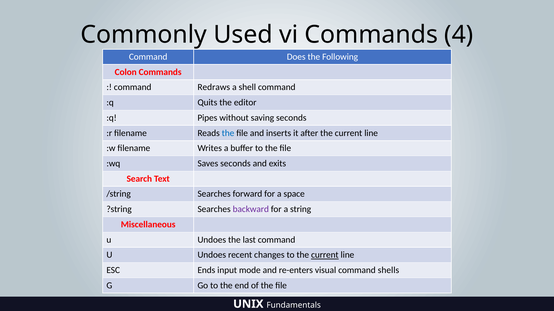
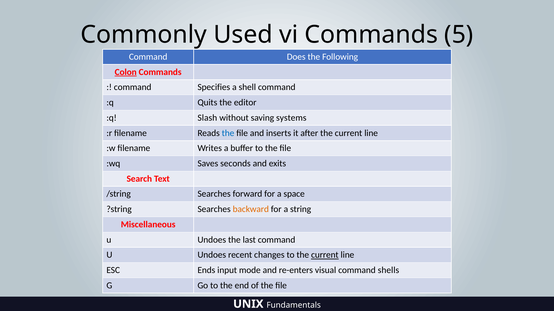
4: 4 -> 5
Colon underline: none -> present
Redraws: Redraws -> Specifies
Pipes: Pipes -> Slash
saving seconds: seconds -> systems
backward colour: purple -> orange
